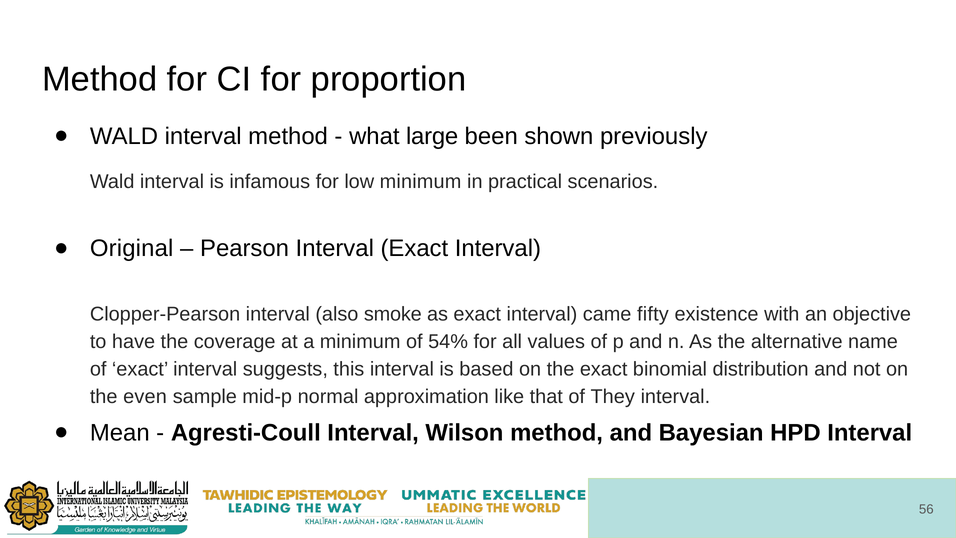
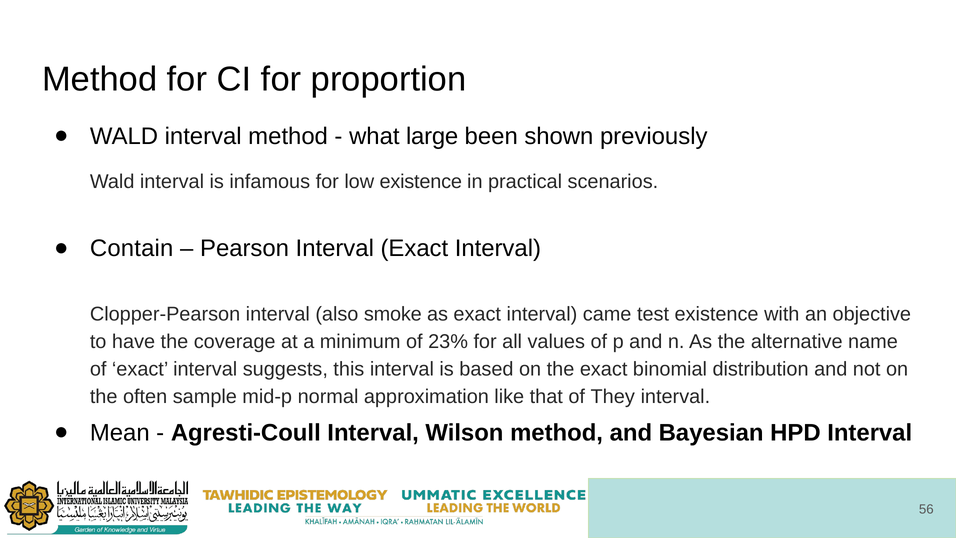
low minimum: minimum -> existence
Original: Original -> Contain
fifty: fifty -> test
54%: 54% -> 23%
even: even -> often
